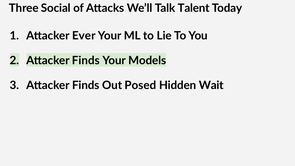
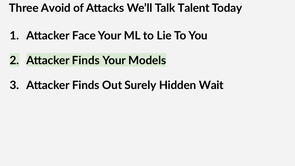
Social: Social -> Avoid
Ever: Ever -> Face
Posed: Posed -> Surely
